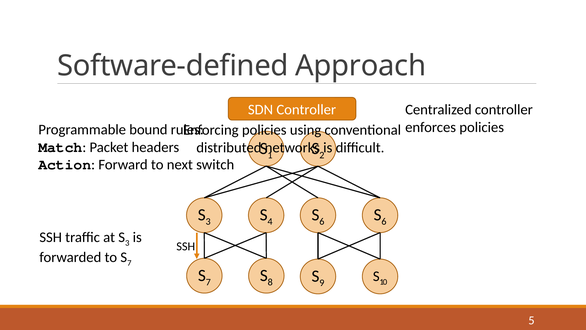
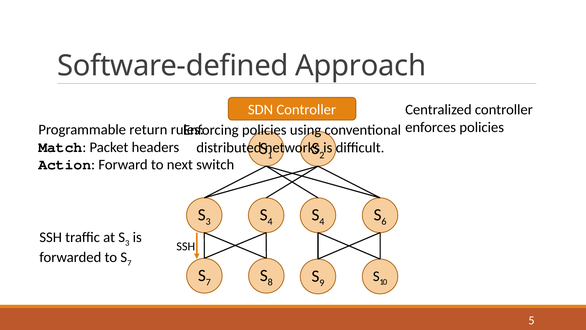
bound: bound -> return
6 at (322, 221): 6 -> 4
